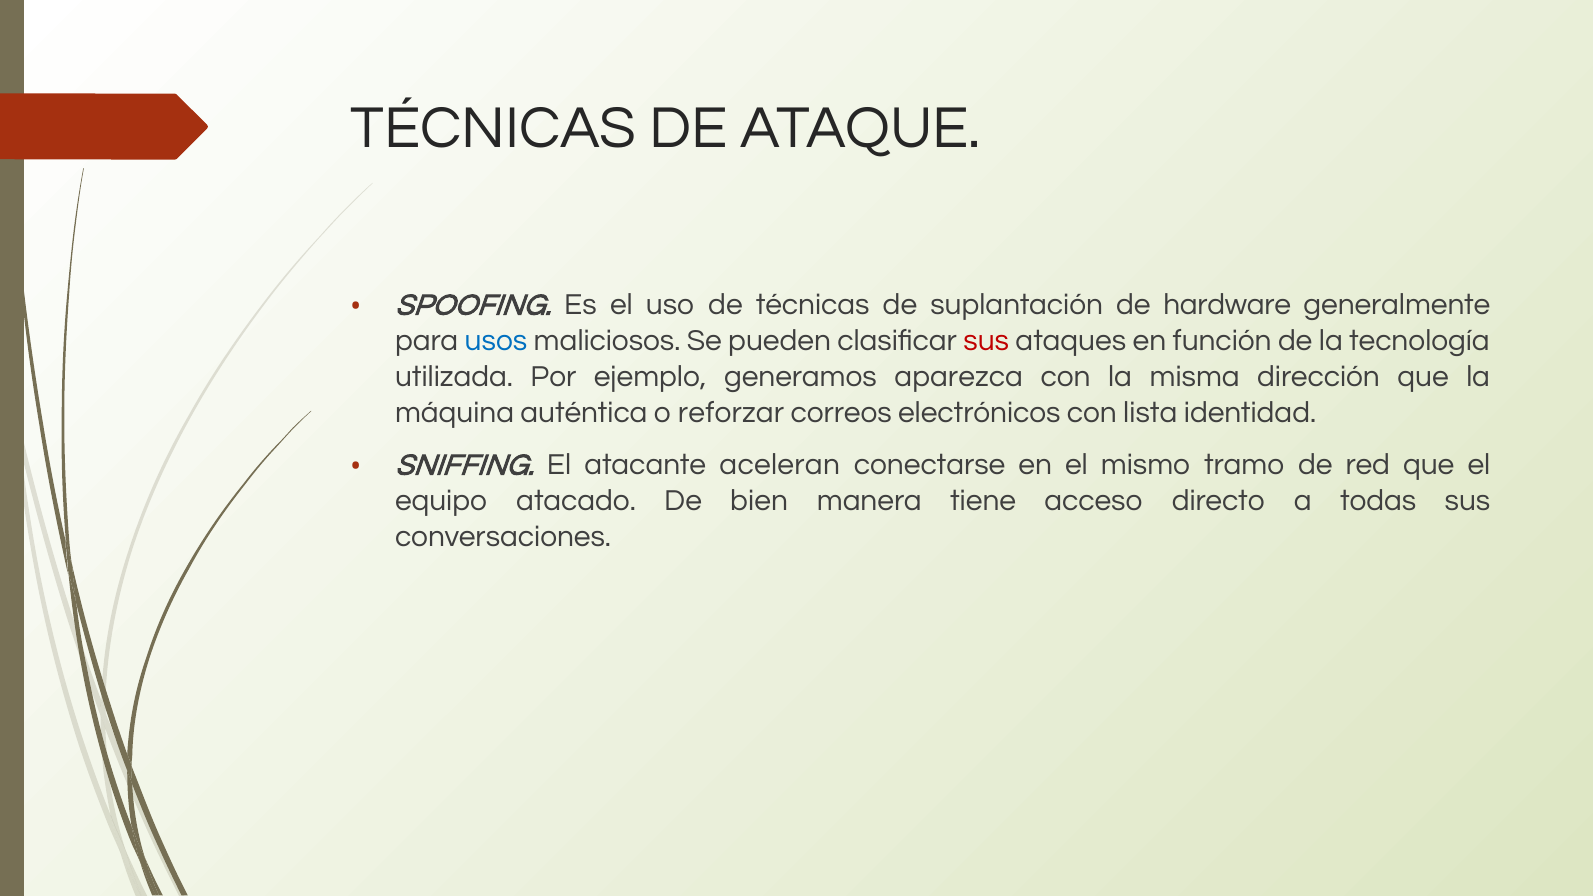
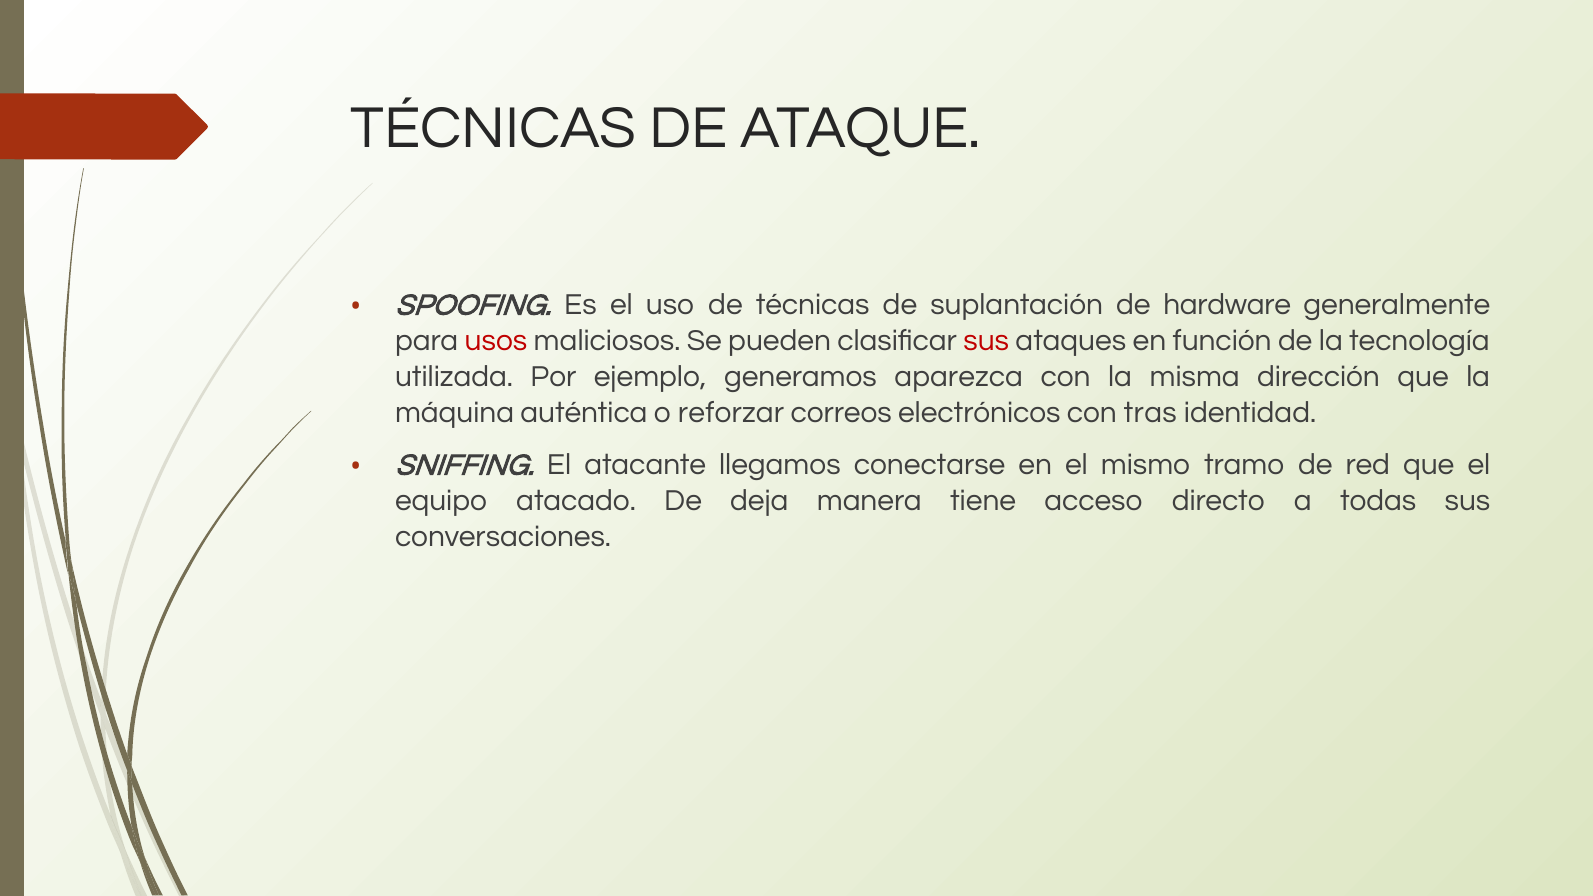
usos colour: blue -> red
lista: lista -> tras
aceleran: aceleran -> llegamos
bien: bien -> deja
